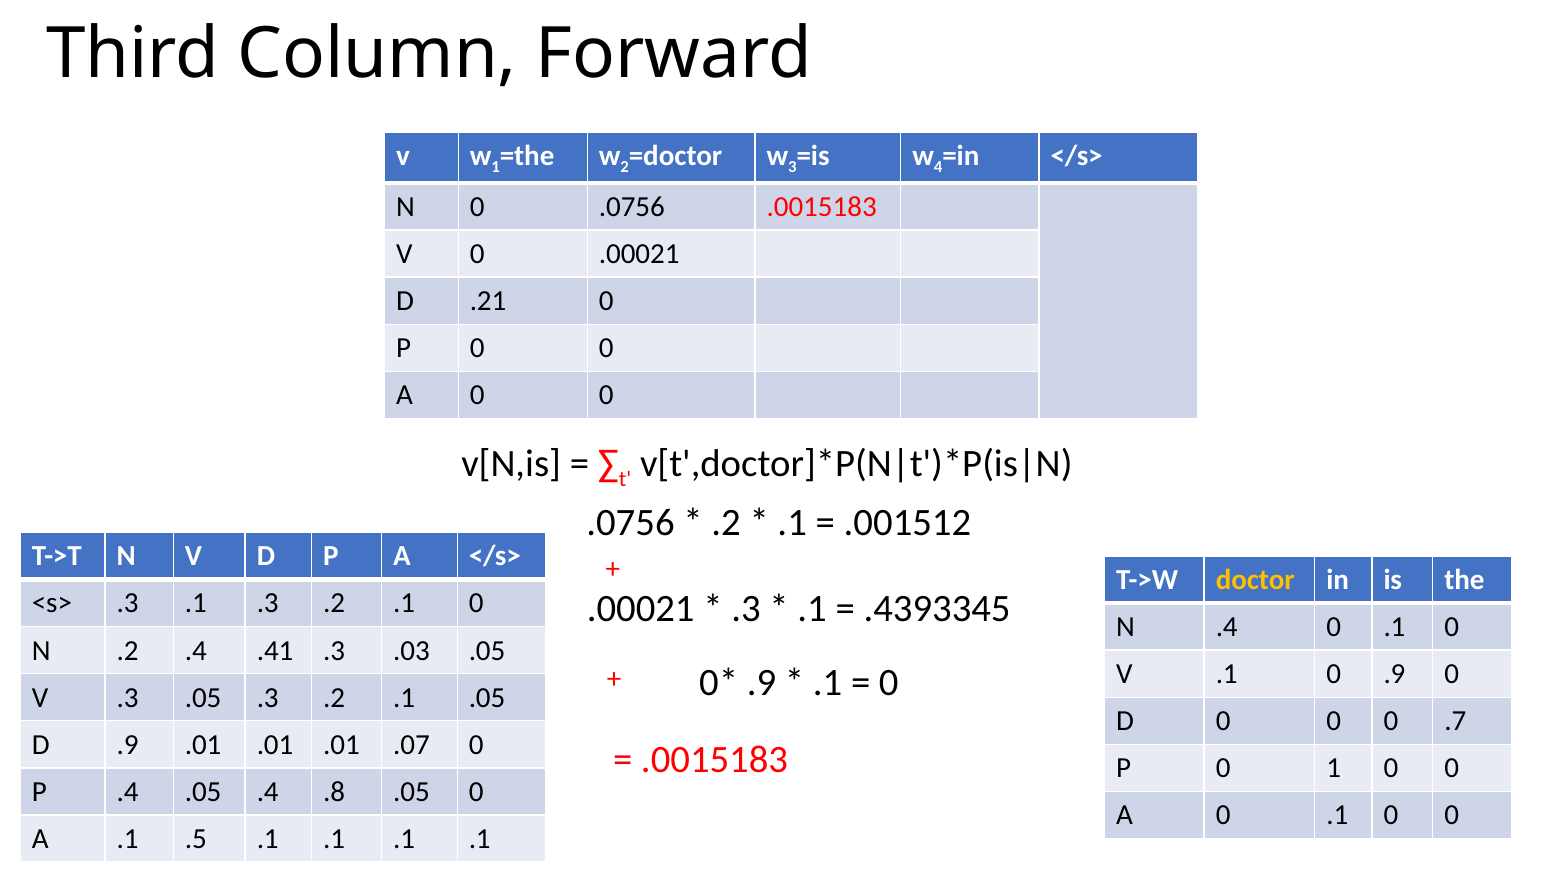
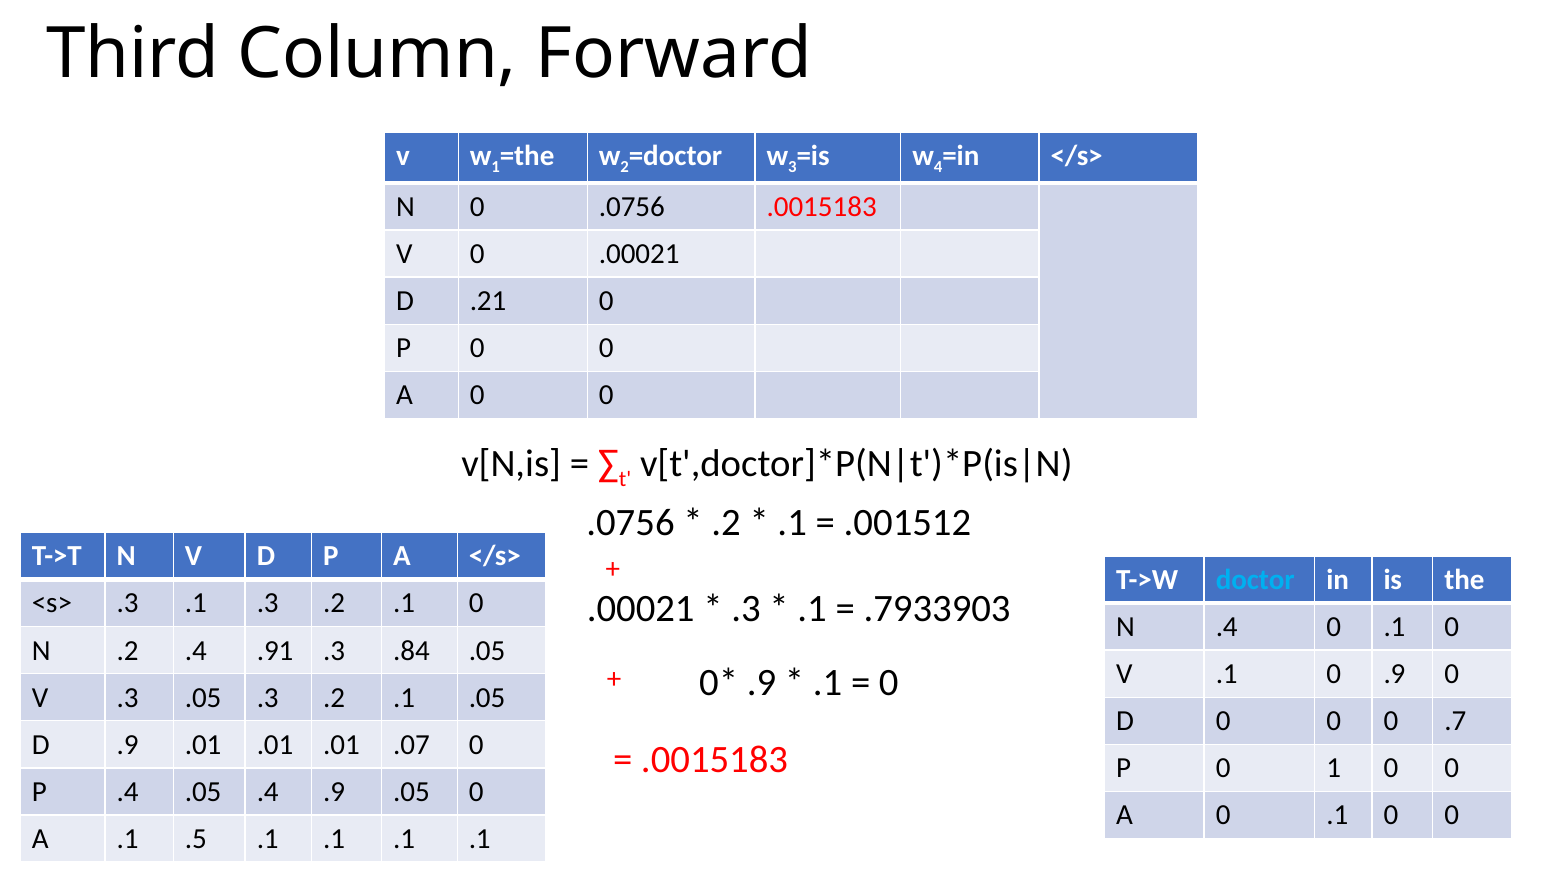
doctor colour: yellow -> light blue
.4393345: .4393345 -> .7933903
.41: .41 -> .91
.03: .03 -> .84
.4 .8: .8 -> .9
